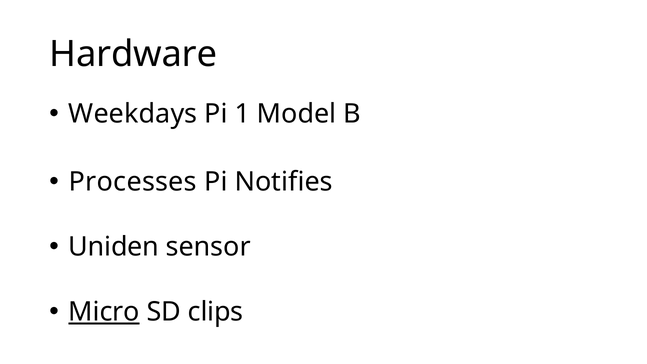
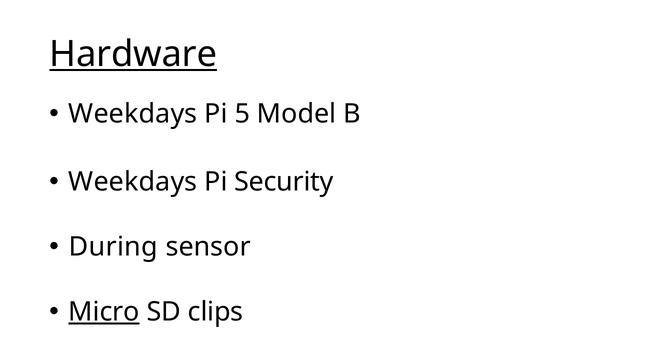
Hardware underline: none -> present
1: 1 -> 5
Processes at (133, 182): Processes -> Weekdays
Notifies: Notifies -> Security
Uniden: Uniden -> During
